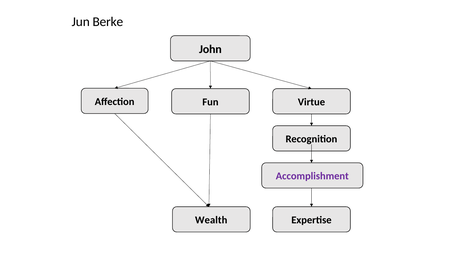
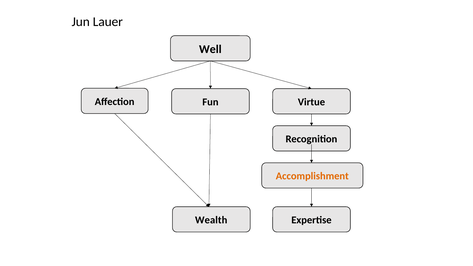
Berke: Berke -> Lauer
John: John -> Well
Accomplishment colour: purple -> orange
